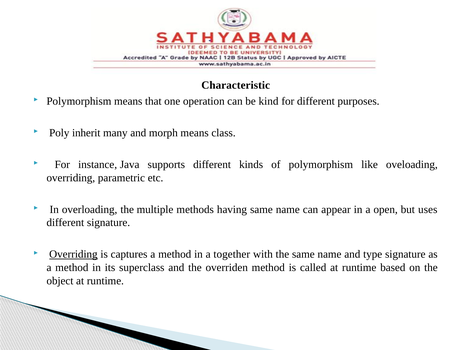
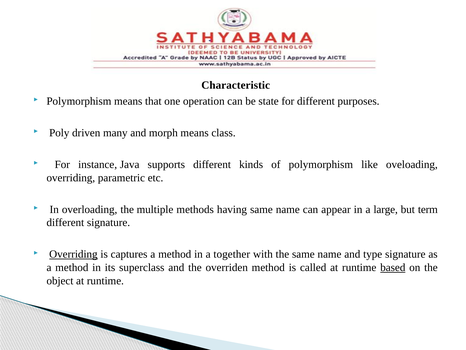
kind: kind -> state
inherit: inherit -> driven
open: open -> large
uses: uses -> term
based underline: none -> present
